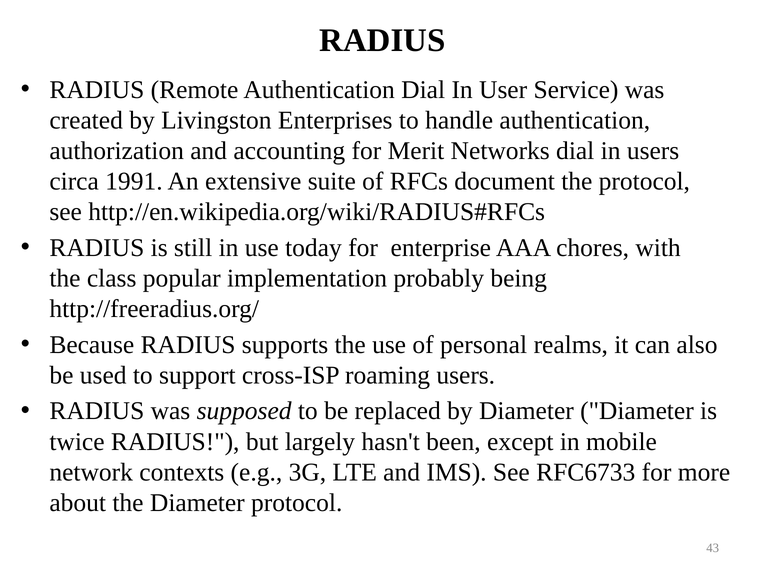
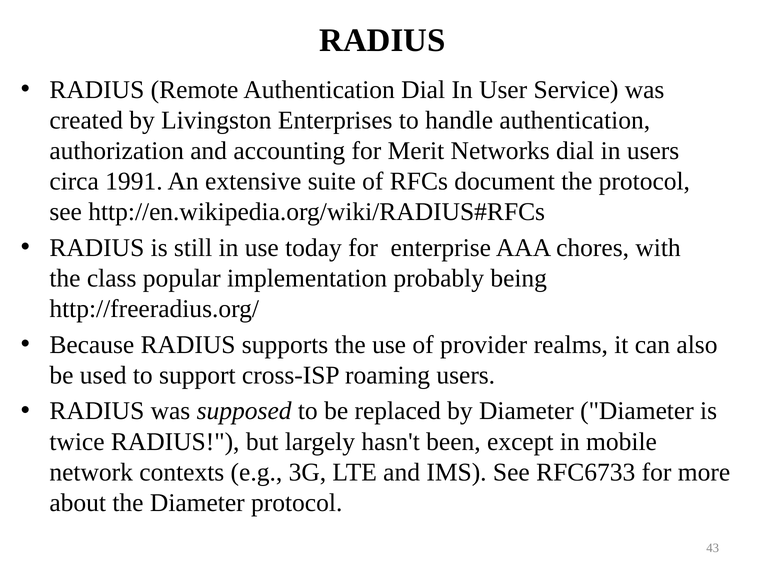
personal: personal -> provider
